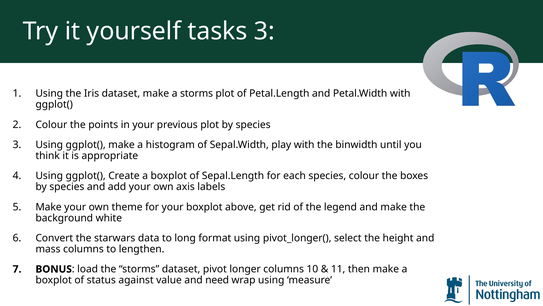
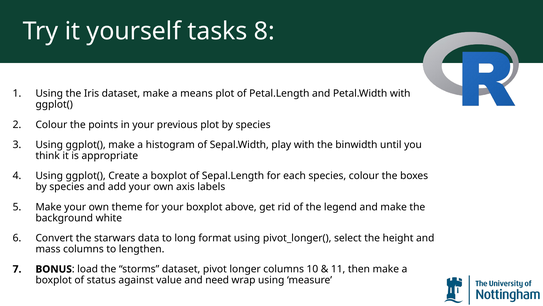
tasks 3: 3 -> 8
a storms: storms -> means
